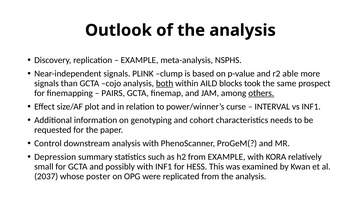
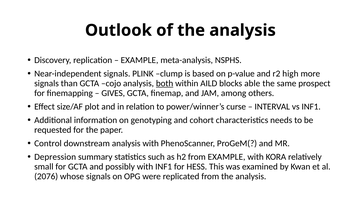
able: able -> high
took: took -> able
PAIRS: PAIRS -> GIVES
others underline: present -> none
2037: 2037 -> 2076
whose poster: poster -> signals
